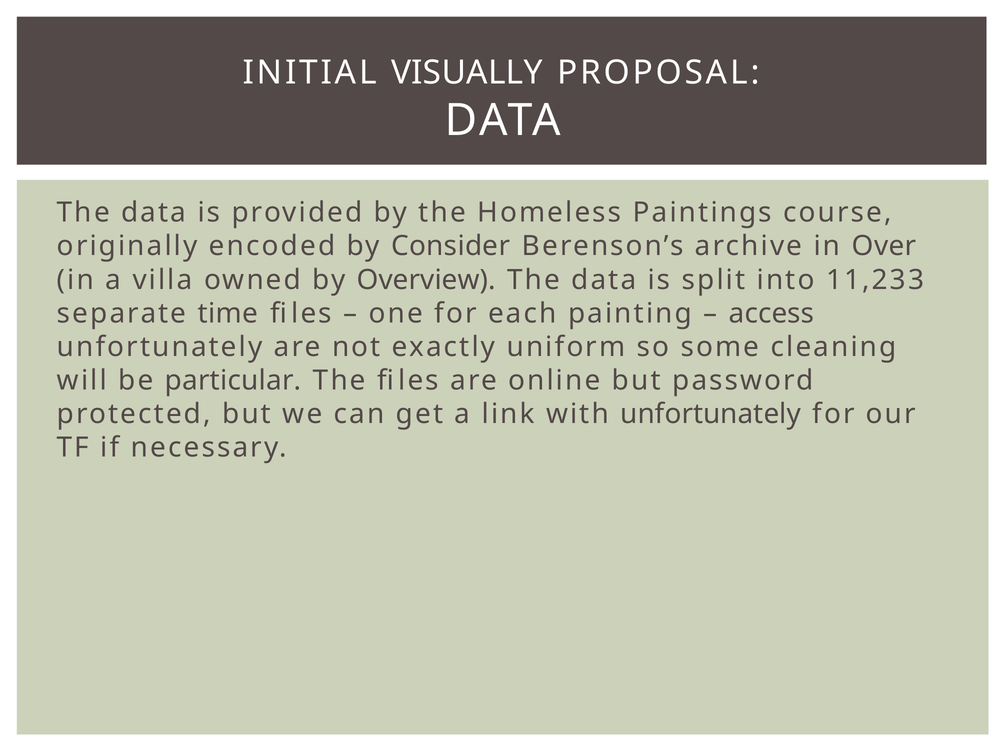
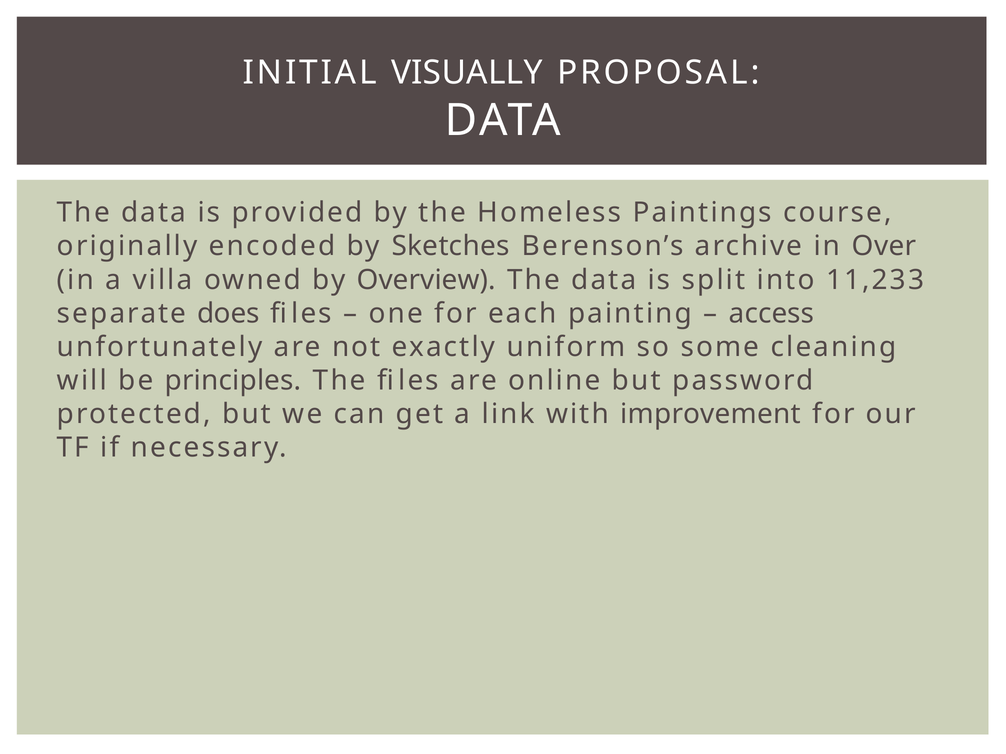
Consider: Consider -> Sketches
time: time -> does
particular: particular -> principles
with unfortunately: unfortunately -> improvement
